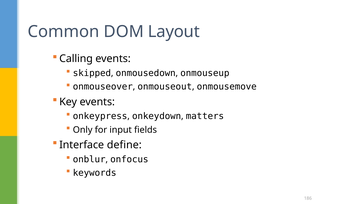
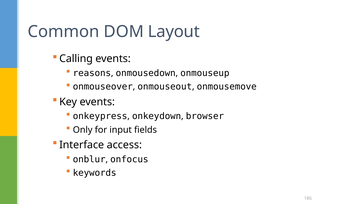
skipped: skipped -> reasons
matters: matters -> browser
define: define -> access
